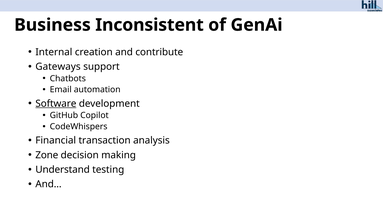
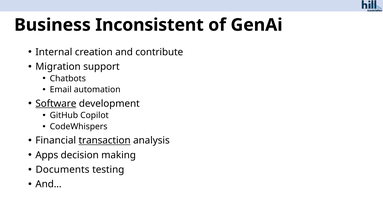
Gateways: Gateways -> Migration
transaction underline: none -> present
Zone: Zone -> Apps
Understand: Understand -> Documents
